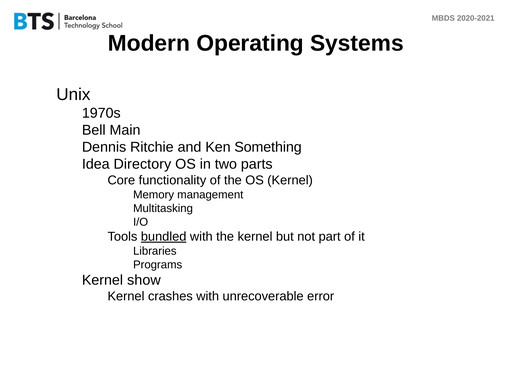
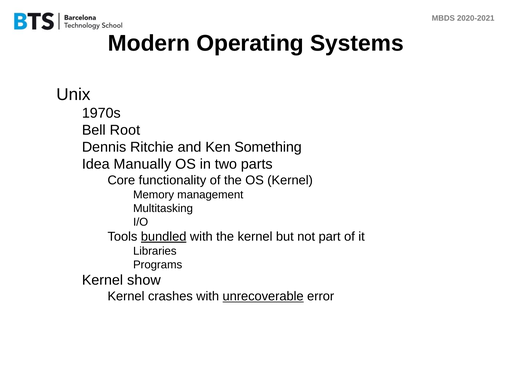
Main: Main -> Root
Directory: Directory -> Manually
unrecoverable underline: none -> present
